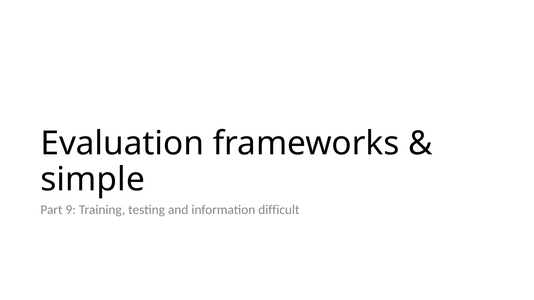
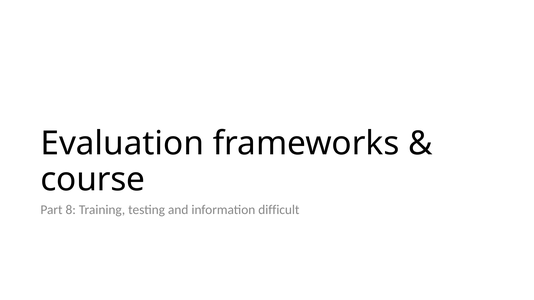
simple: simple -> course
9: 9 -> 8
